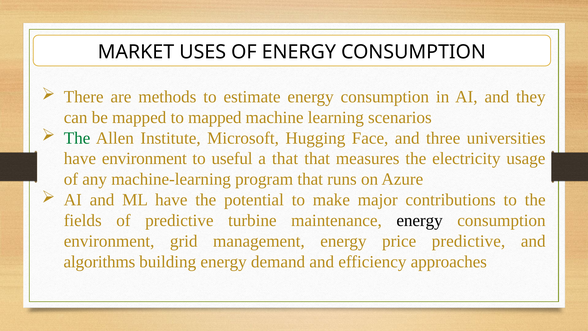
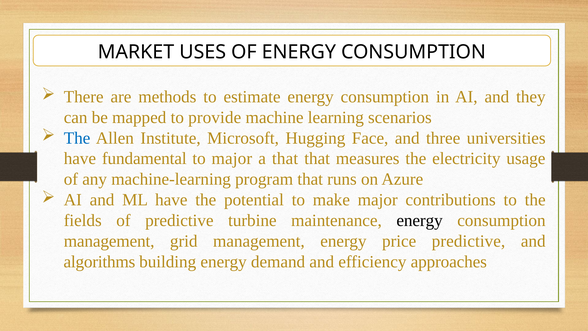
to mapped: mapped -> provide
The at (77, 138) colour: green -> blue
have environment: environment -> fundamental
to useful: useful -> major
environment at (109, 241): environment -> management
